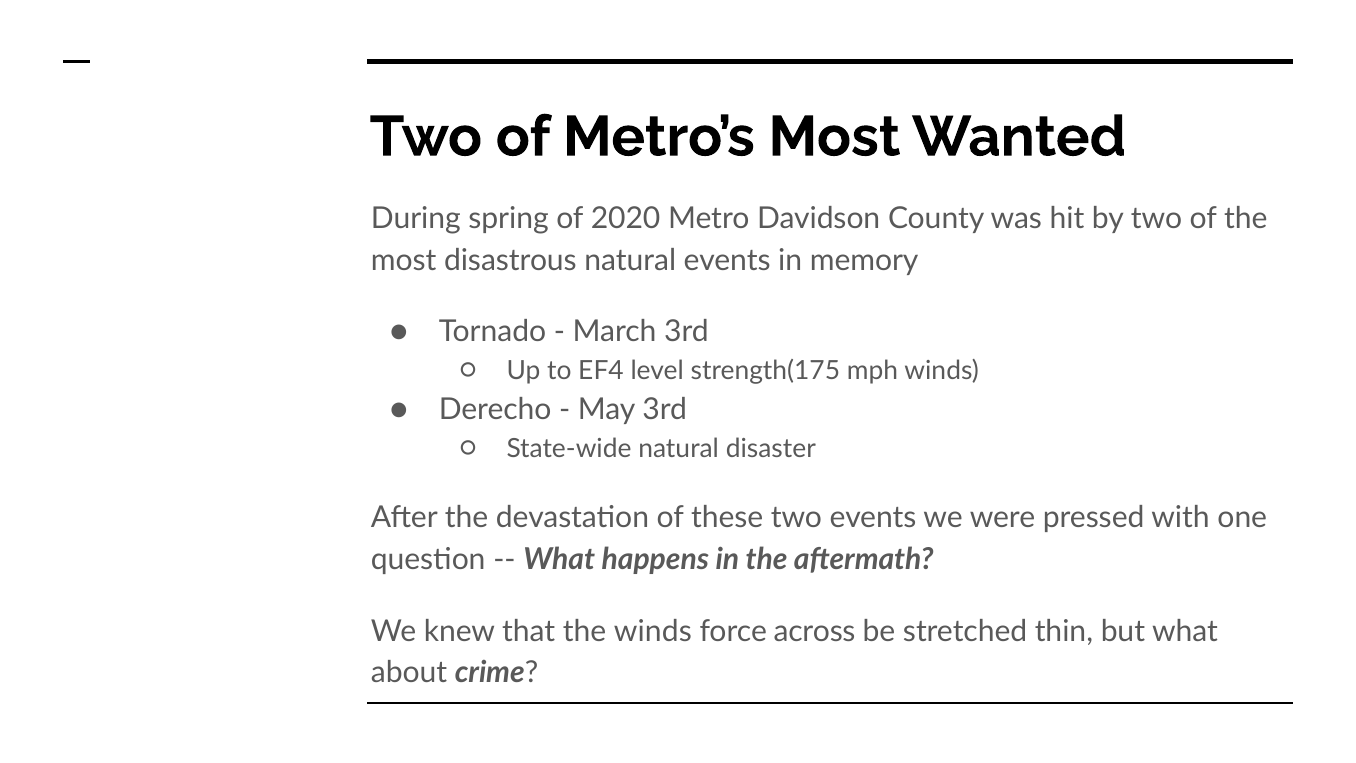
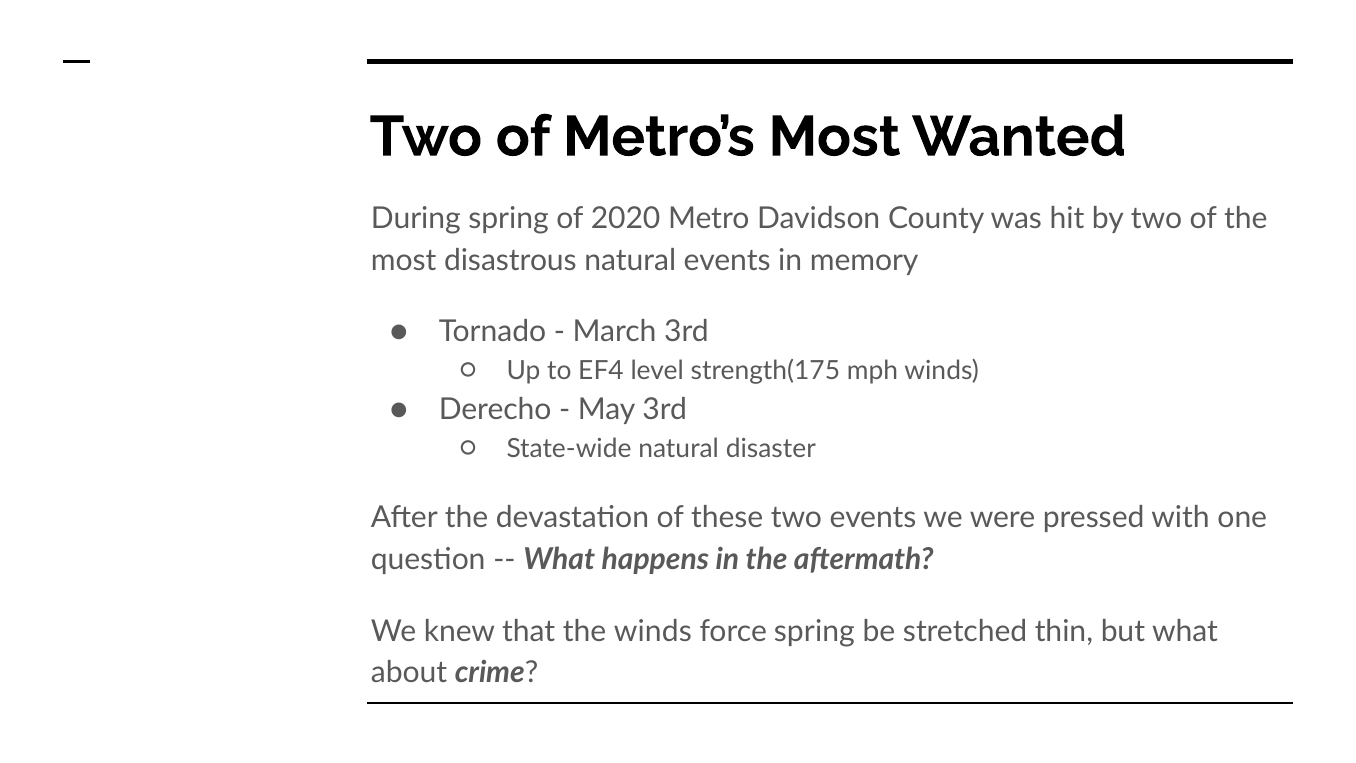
force across: across -> spring
